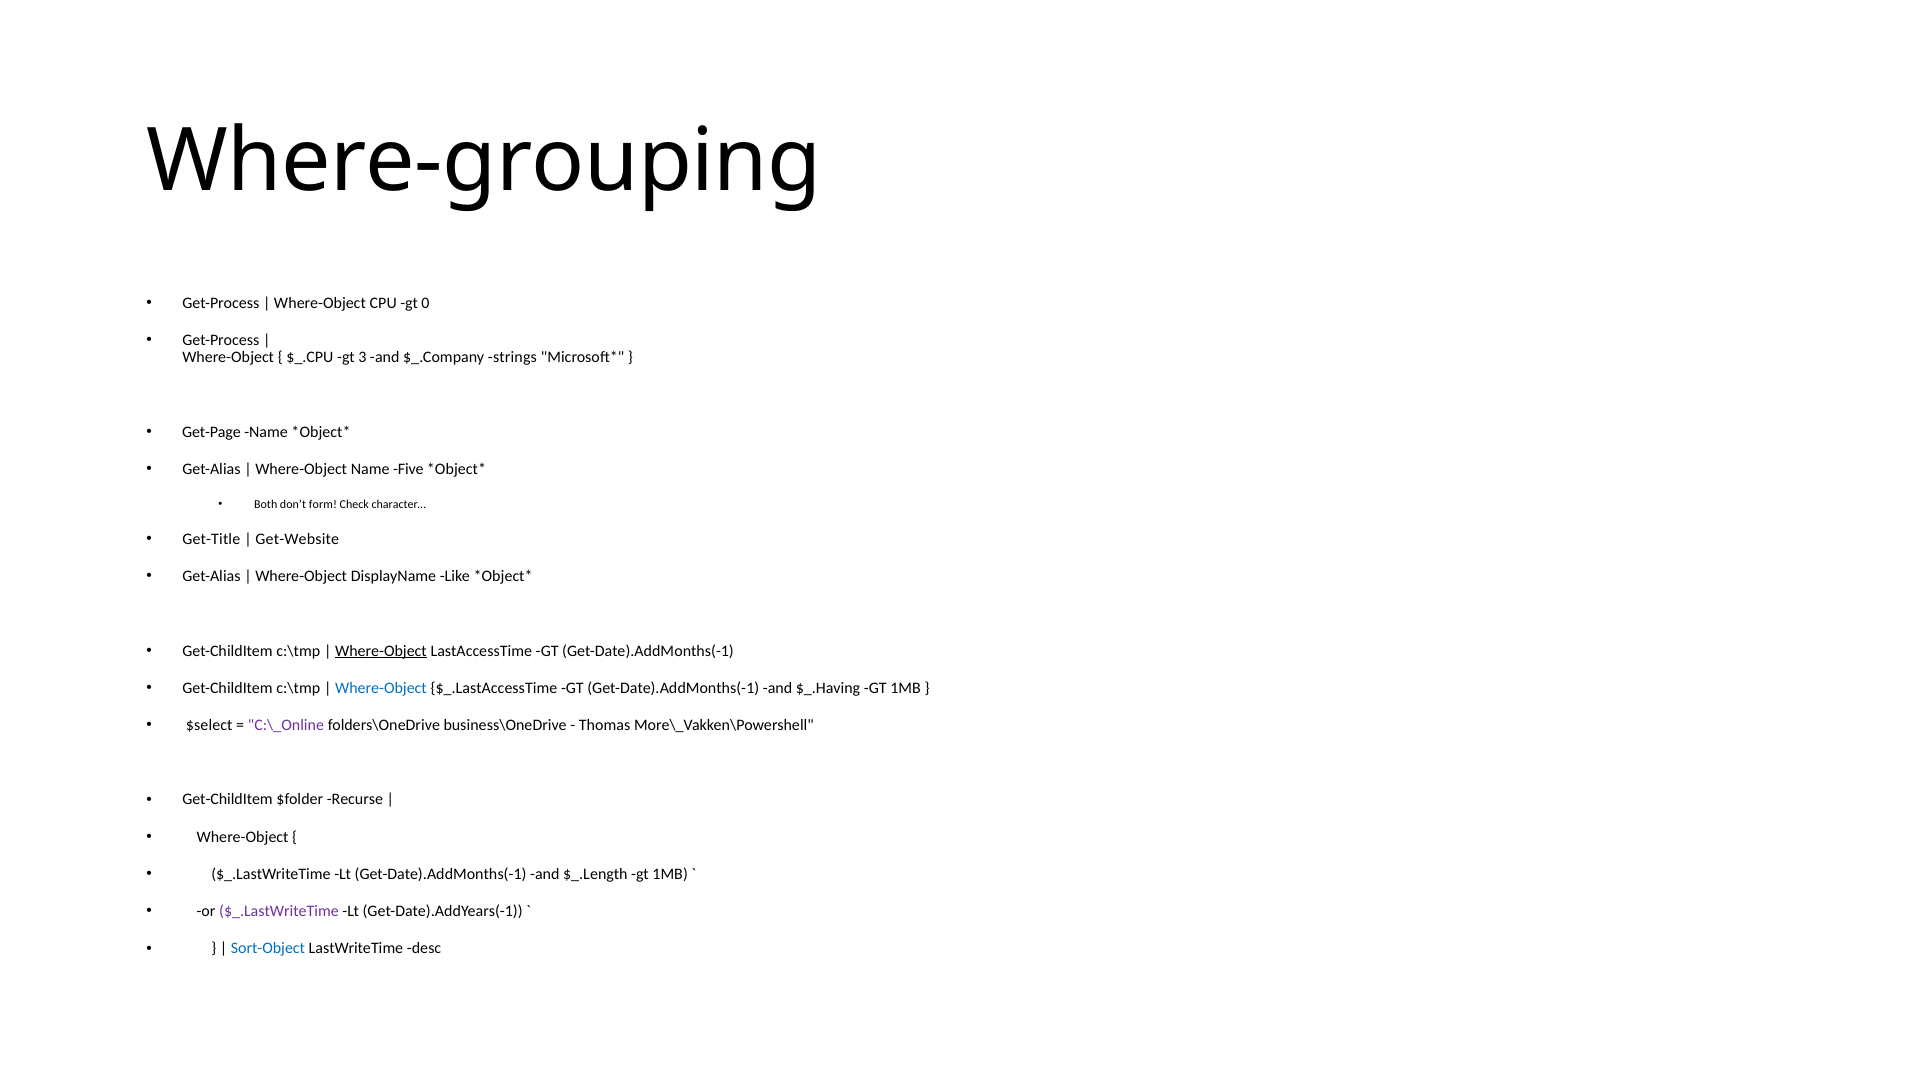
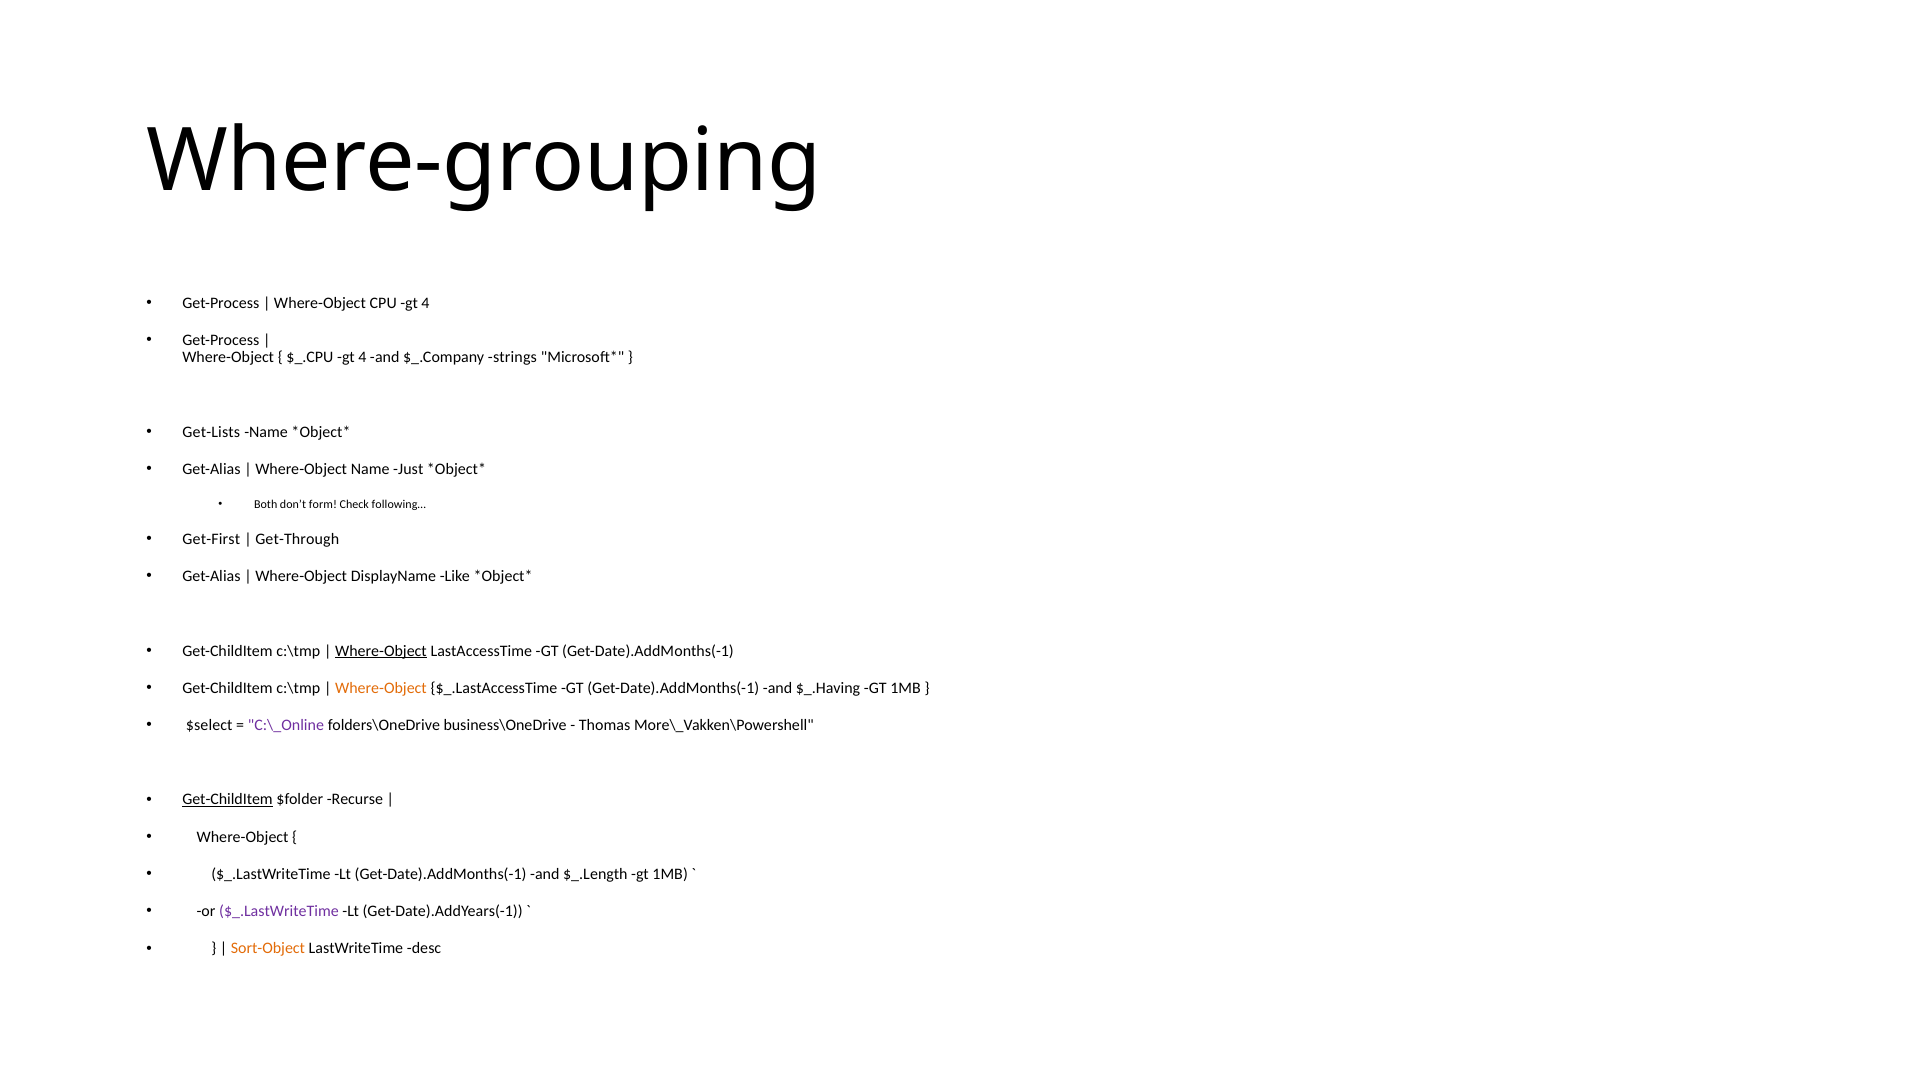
CPU gt 0: 0 -> 4
$_.CPU gt 3: 3 -> 4
Get-Page: Get-Page -> Get-Lists
Five: Five -> Just
character…: character… -> following…
Get-Title: Get-Title -> Get-First
Get-Website: Get-Website -> Get-Through
Where-Object at (381, 688) colour: blue -> orange
Get-ChildItem at (227, 800) underline: none -> present
Sort-Object colour: blue -> orange
